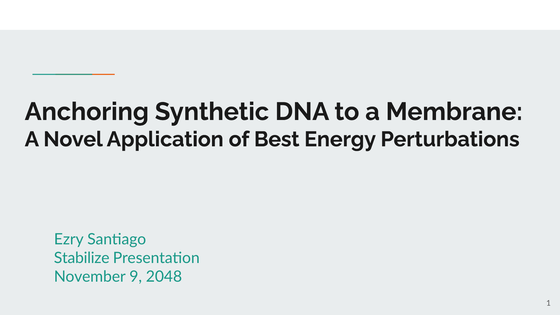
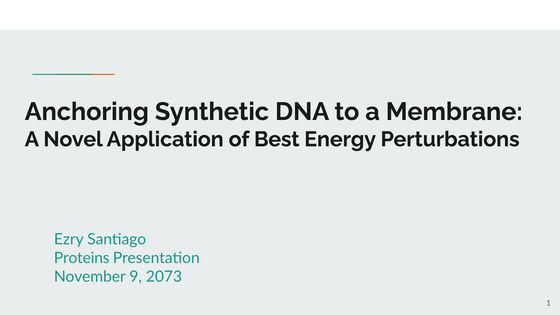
Stabilize: Stabilize -> Proteins
2048: 2048 -> 2073
